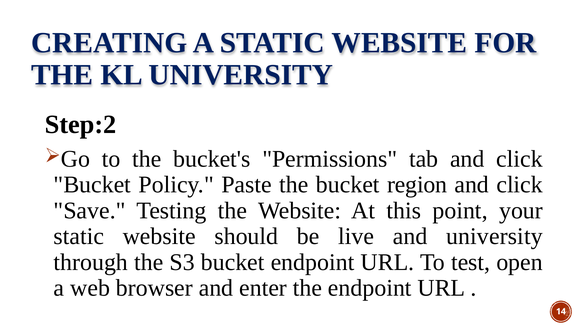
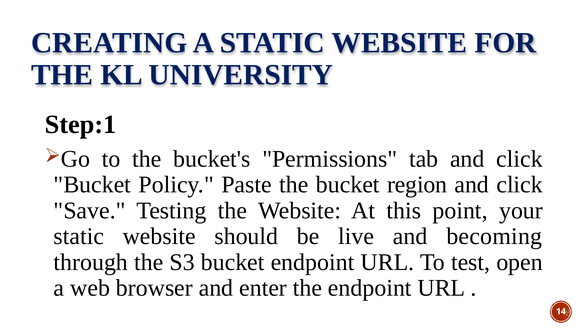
Step:2: Step:2 -> Step:1
and university: university -> becoming
